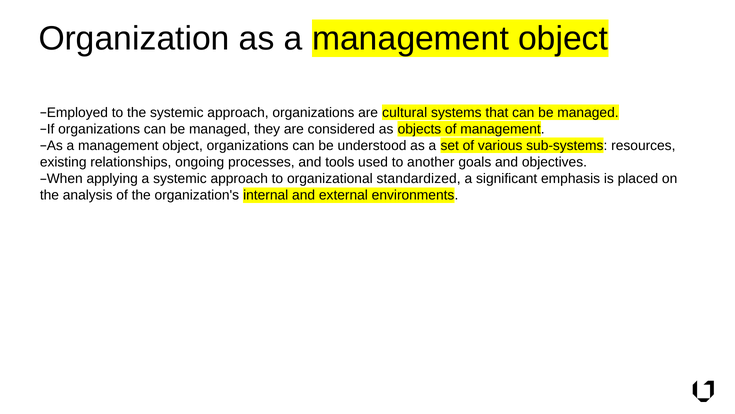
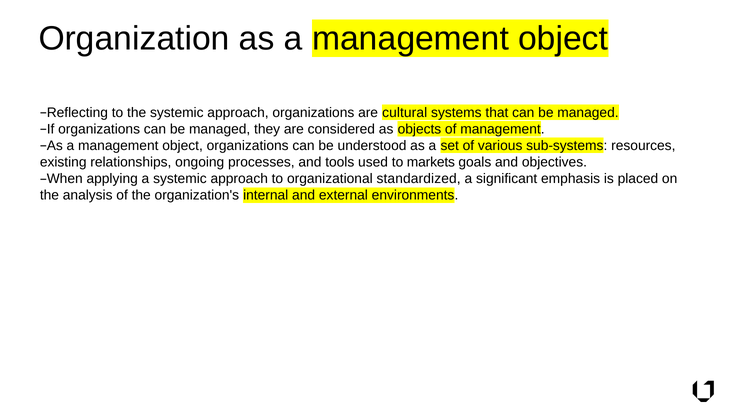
Employed: Employed -> Reflecting
another: another -> markets
